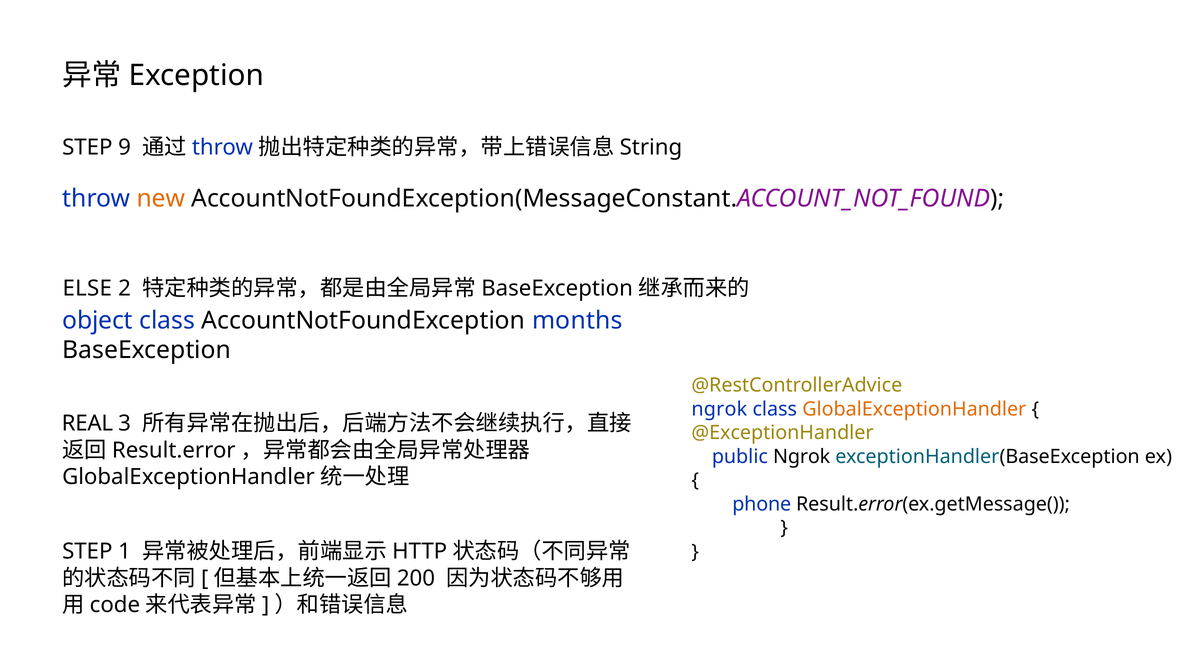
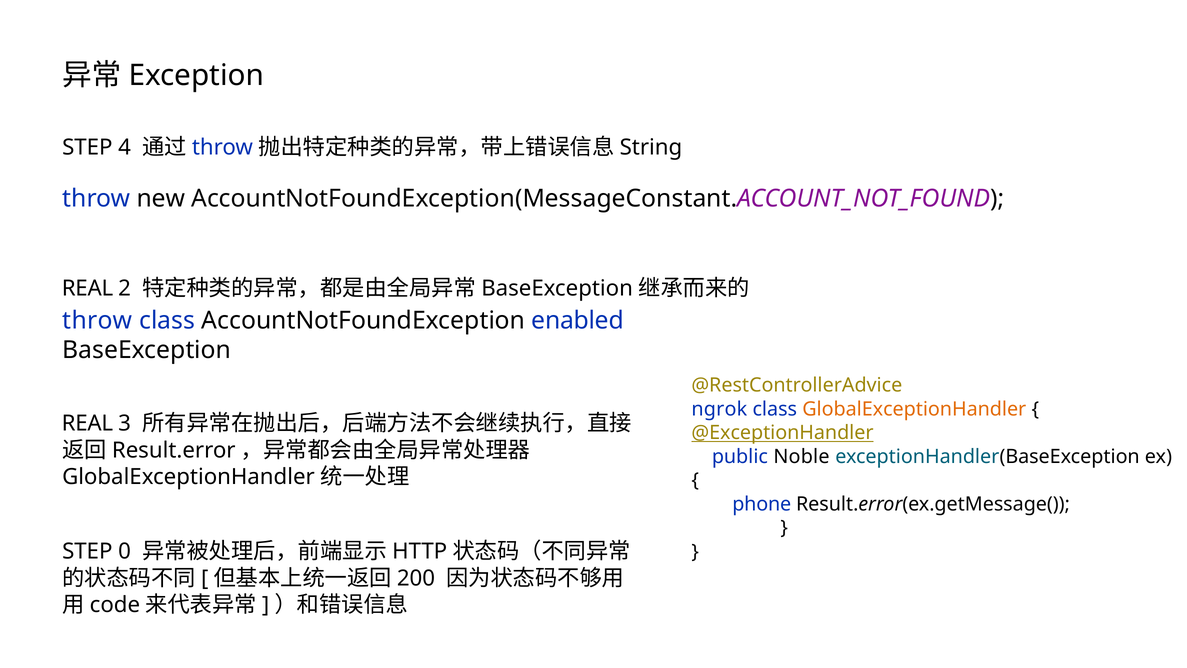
9: 9 -> 4
new colour: orange -> black
ELSE at (87, 288): ELSE -> REAL
object at (98, 320): object -> throw
months: months -> enabled
@ExceptionHandler underline: none -> present
public Ngrok: Ngrok -> Noble
1: 1 -> 0
